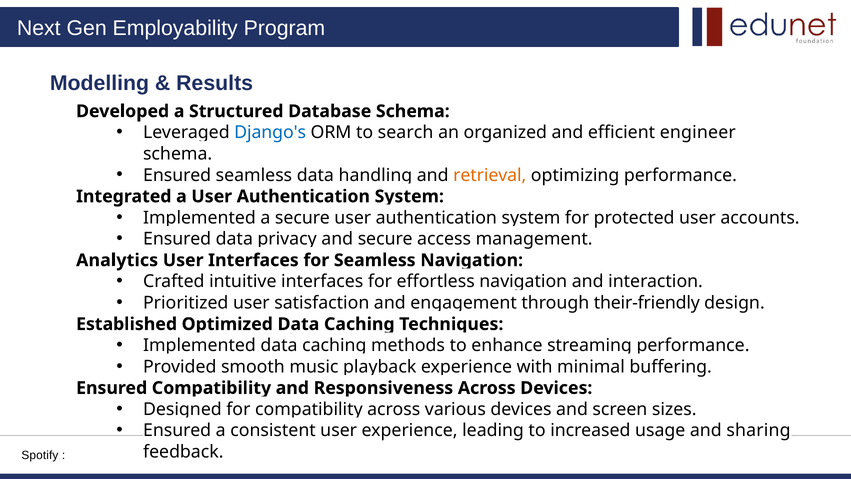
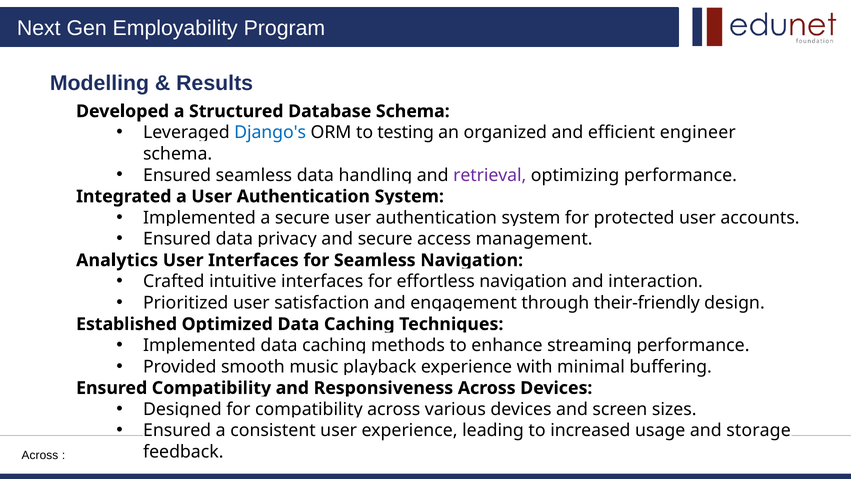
search: search -> testing
retrieval colour: orange -> purple
sharing: sharing -> storage
Spotify at (40, 455): Spotify -> Across
